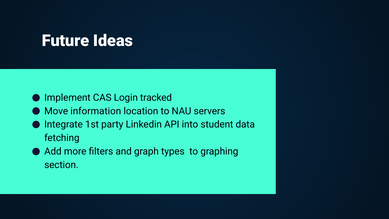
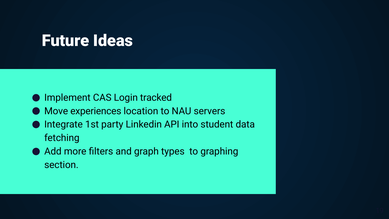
information: information -> experiences
